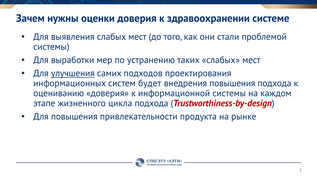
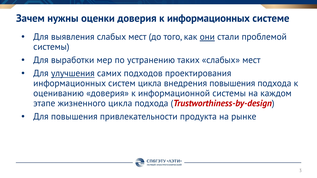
к здравоохранении: здравоохранении -> информационных
они underline: none -> present
систем будет: будет -> цикла
